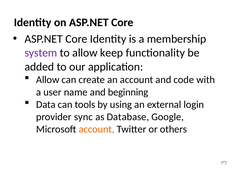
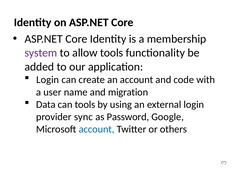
allow keep: keep -> tools
Allow at (48, 80): Allow -> Login
beginning: beginning -> migration
Database: Database -> Password
account at (97, 129) colour: orange -> blue
